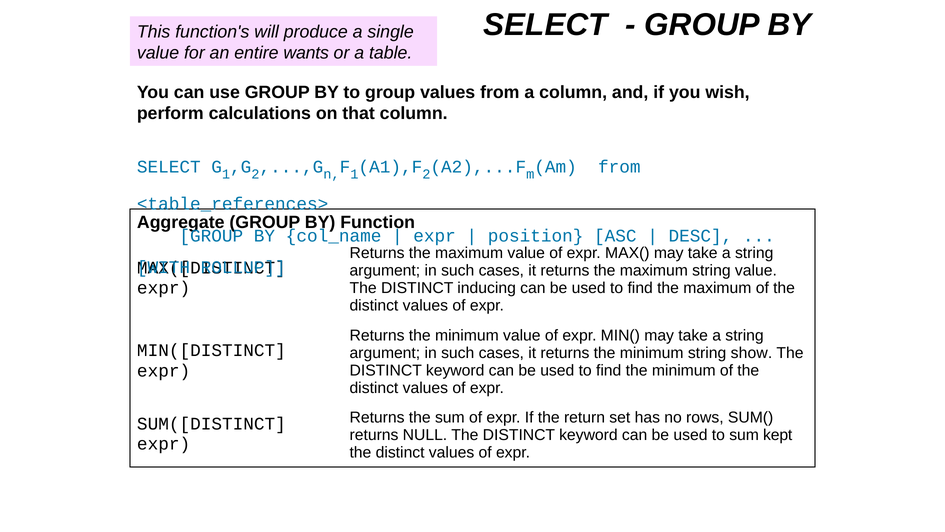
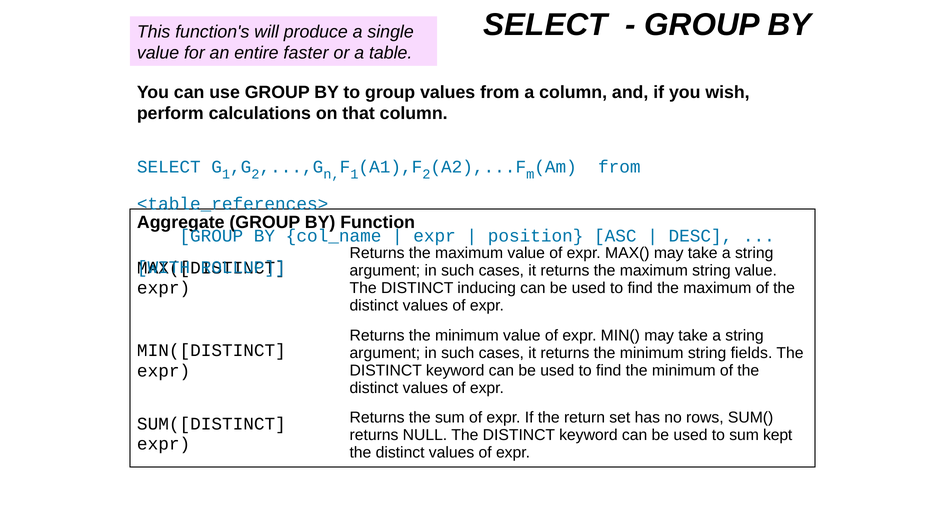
wants: wants -> faster
show: show -> fields
